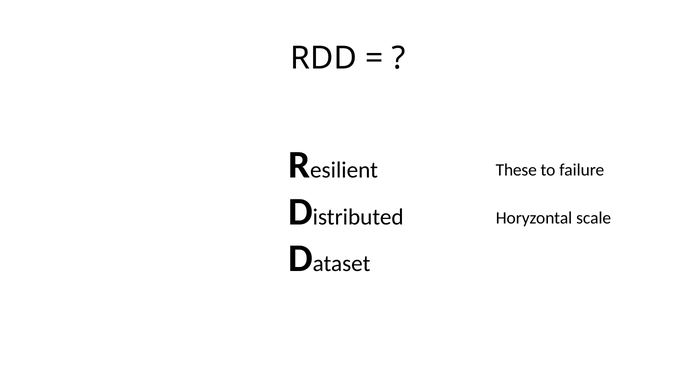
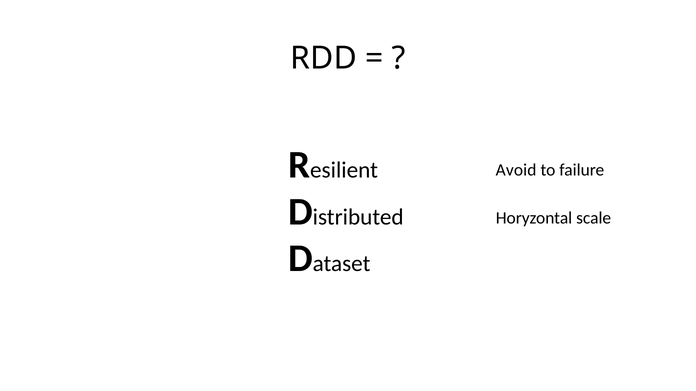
These: These -> Avoid
